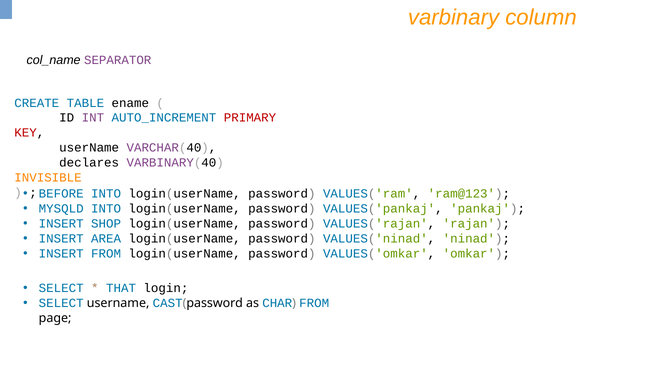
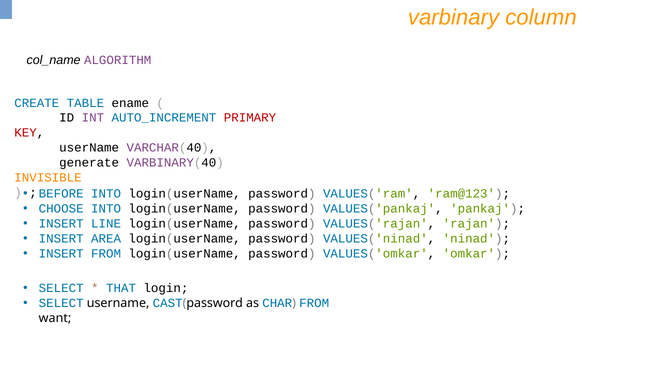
SEPARATOR: SEPARATOR -> ALGORITHM
declares: declares -> generate
MYSQLD: MYSQLD -> CHOOSE
SHOP: SHOP -> LINE
page: page -> want
